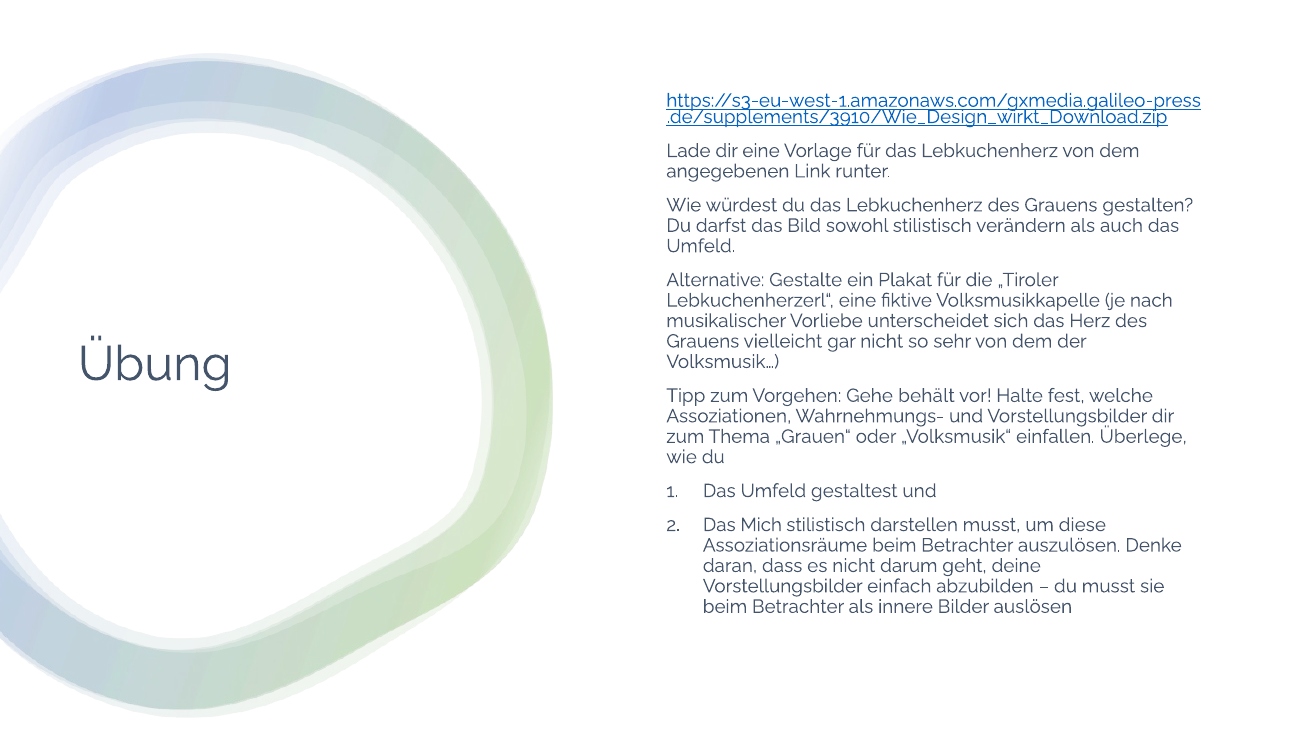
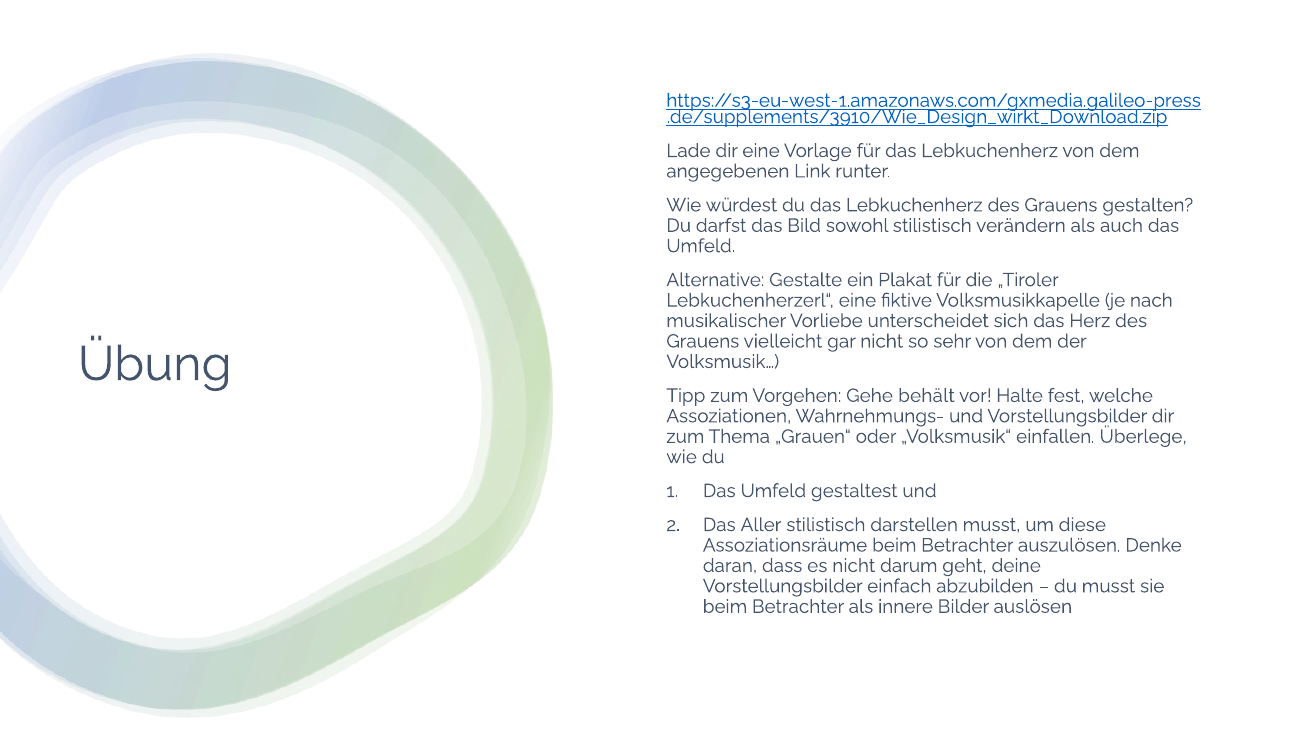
Mich: Mich -> Aller
